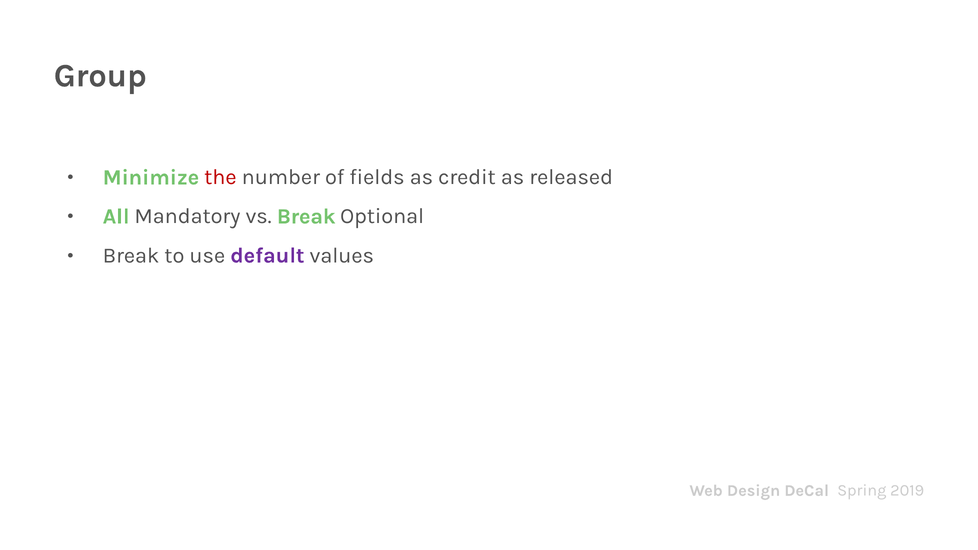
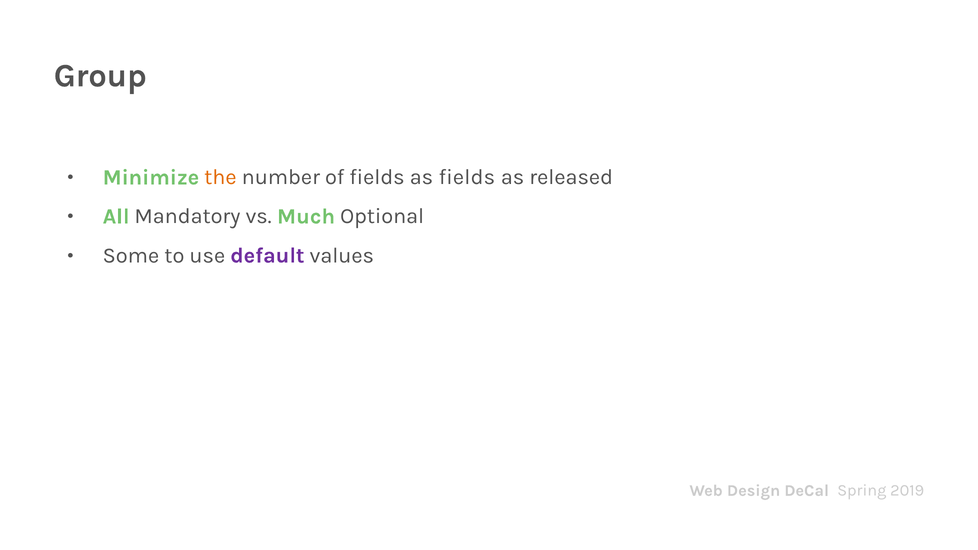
the colour: red -> orange
as credit: credit -> fields
vs Break: Break -> Much
Break at (131, 255): Break -> Some
